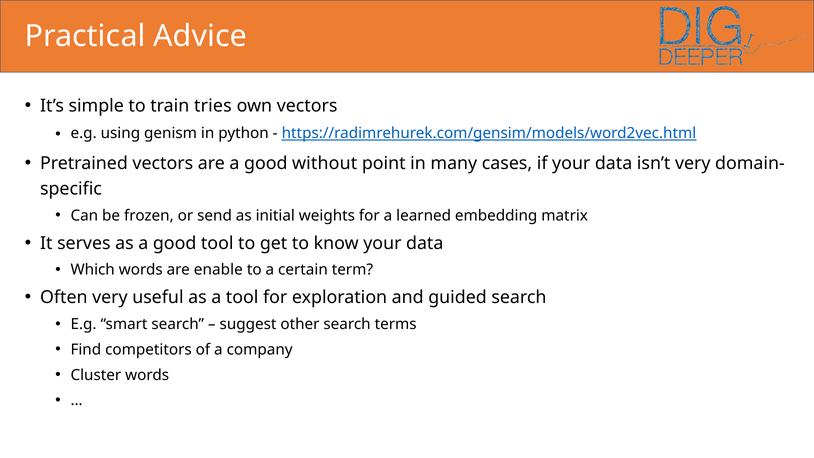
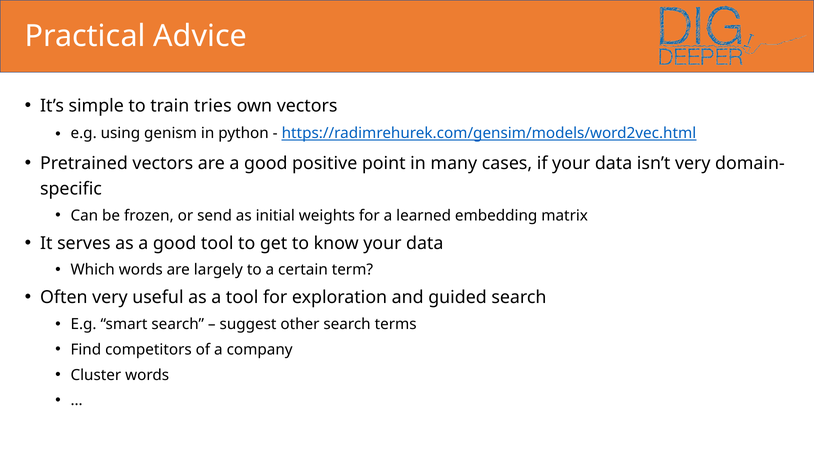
without: without -> positive
enable: enable -> largely
